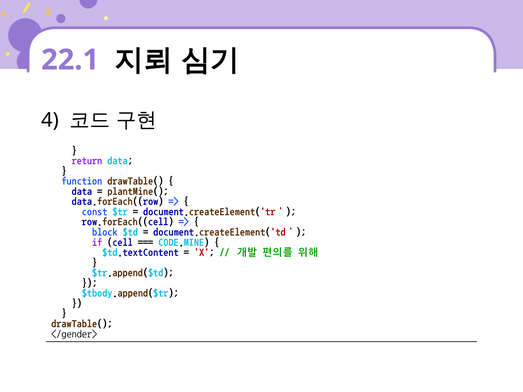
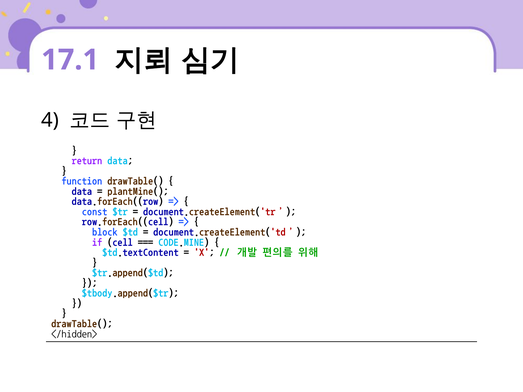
22.1: 22.1 -> 17.1
</gender>: </gender> -> </hidden>
